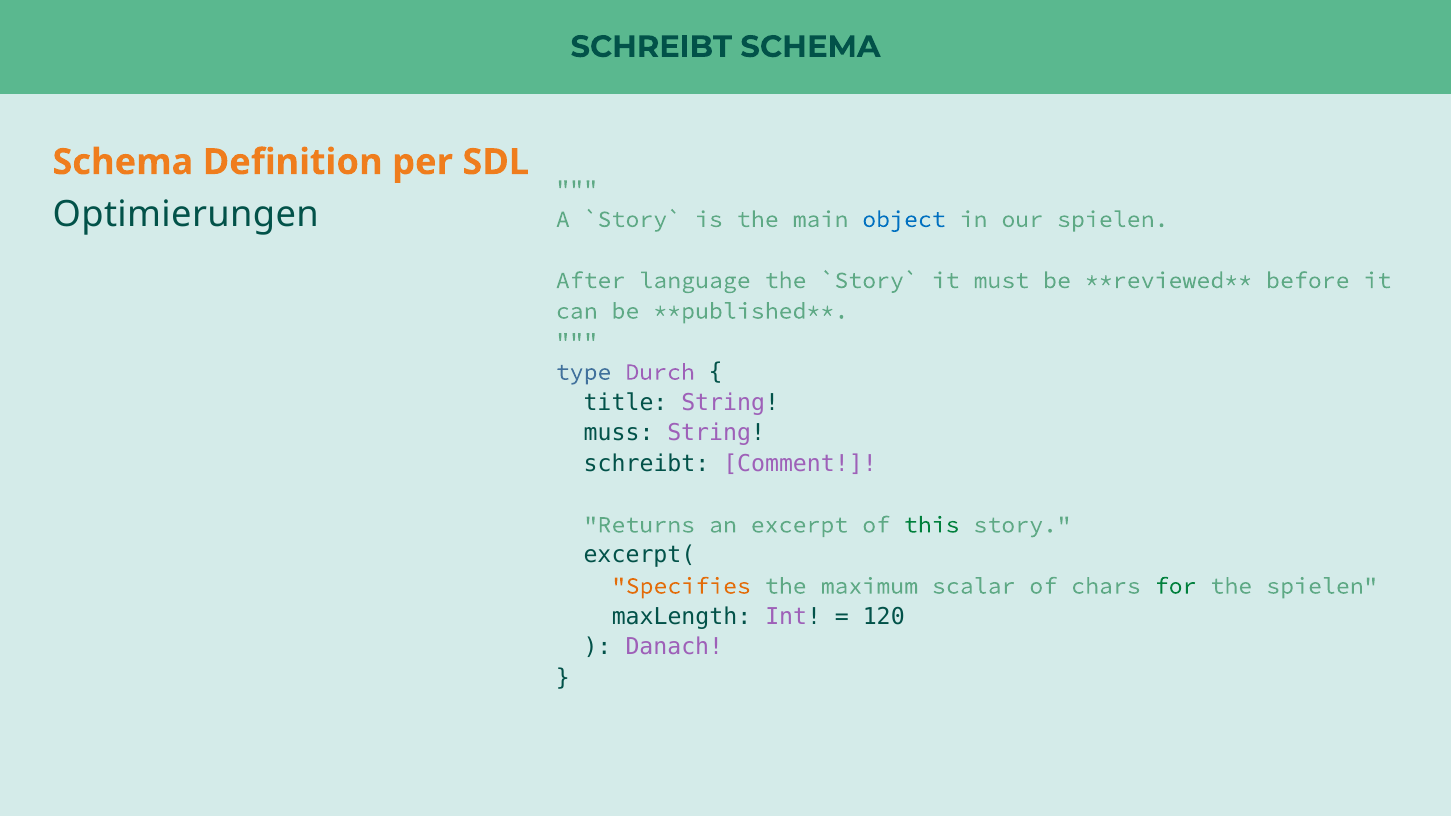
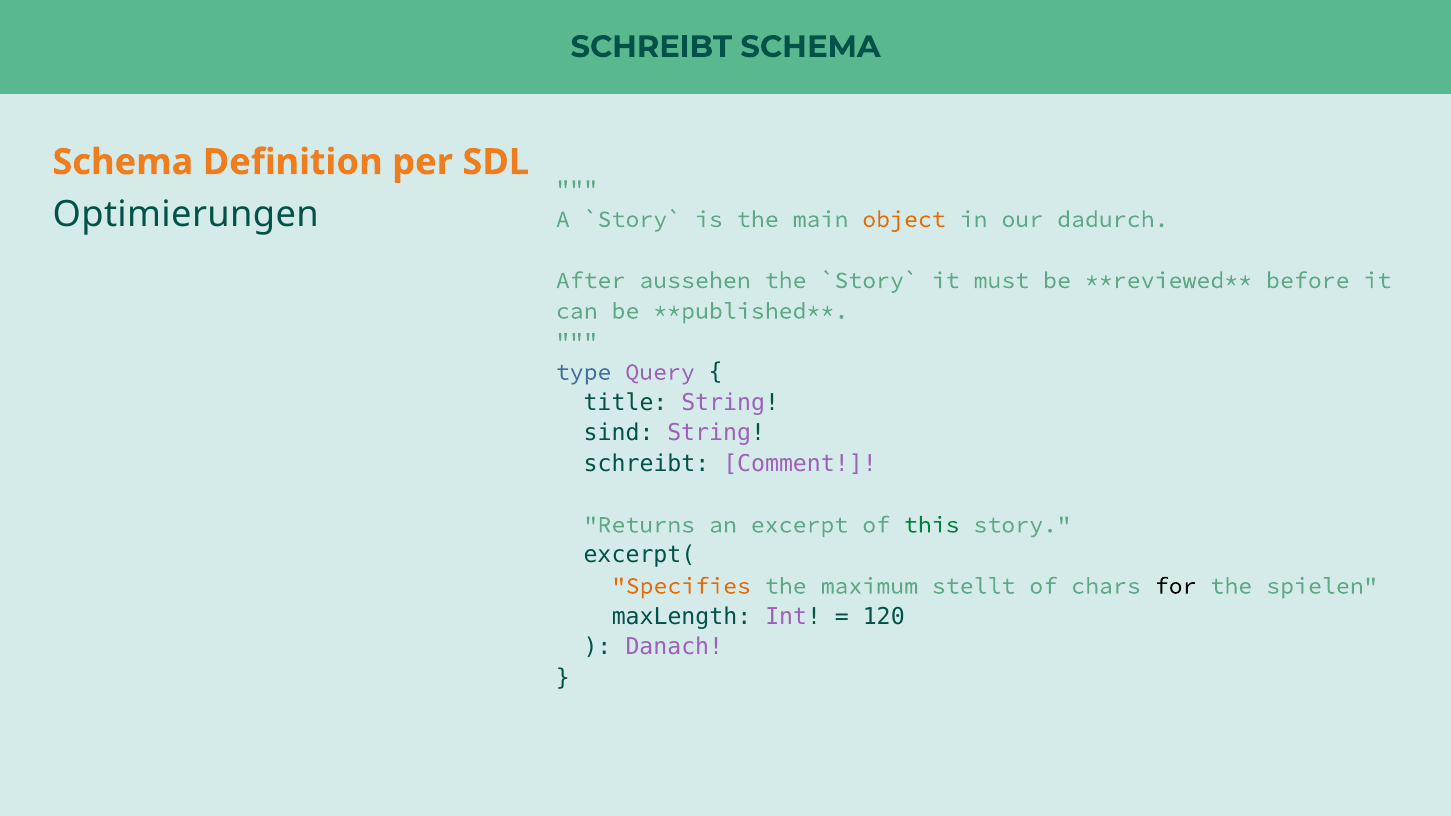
object colour: blue -> orange
our spielen: spielen -> dadurch
language: language -> aussehen
Durch: Durch -> Query
muss: muss -> sind
scalar: scalar -> stellt
for colour: green -> black
